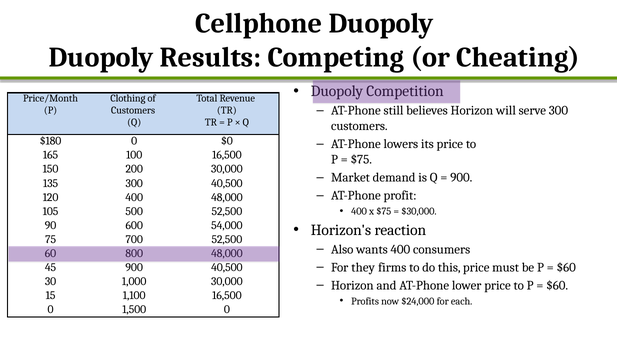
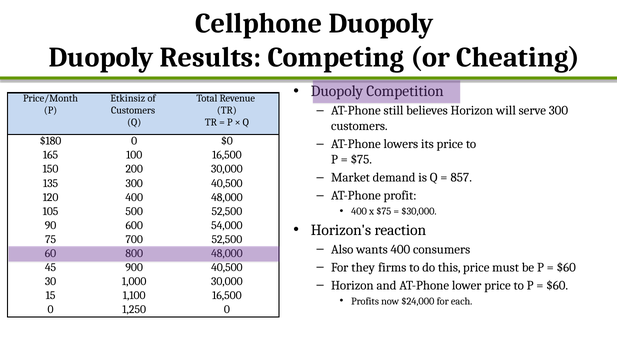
Clothing: Clothing -> Etkinsiz
900 at (461, 178): 900 -> 857
1,500: 1,500 -> 1,250
